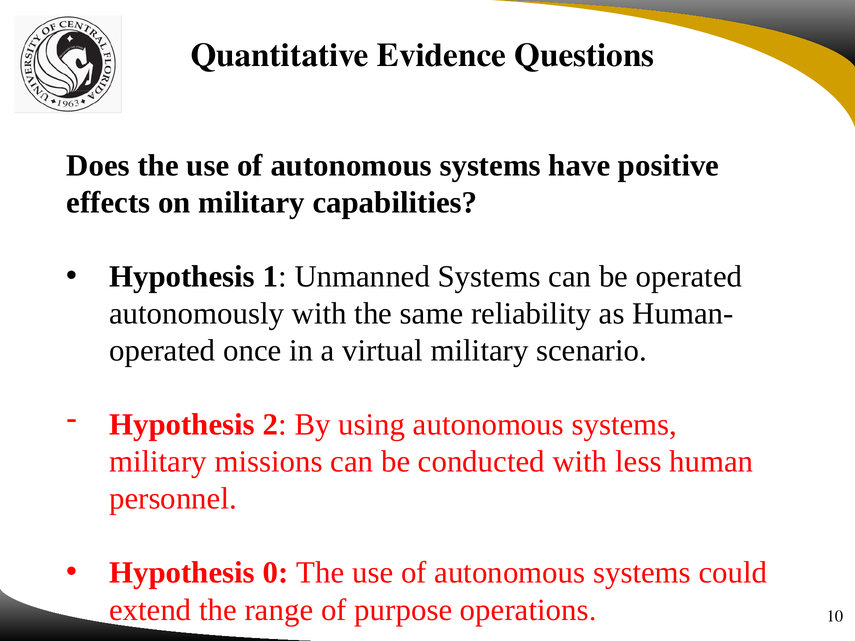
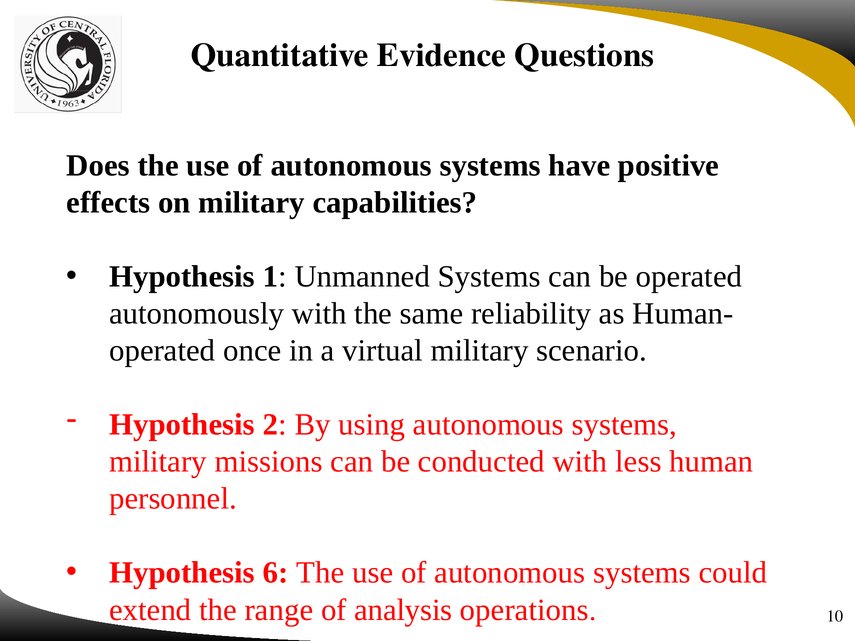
0: 0 -> 6
purpose: purpose -> analysis
